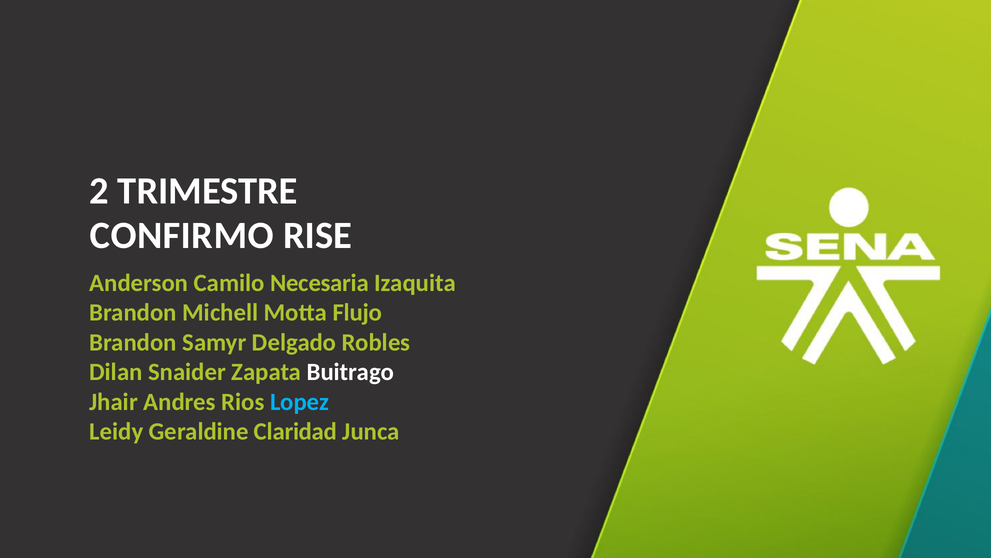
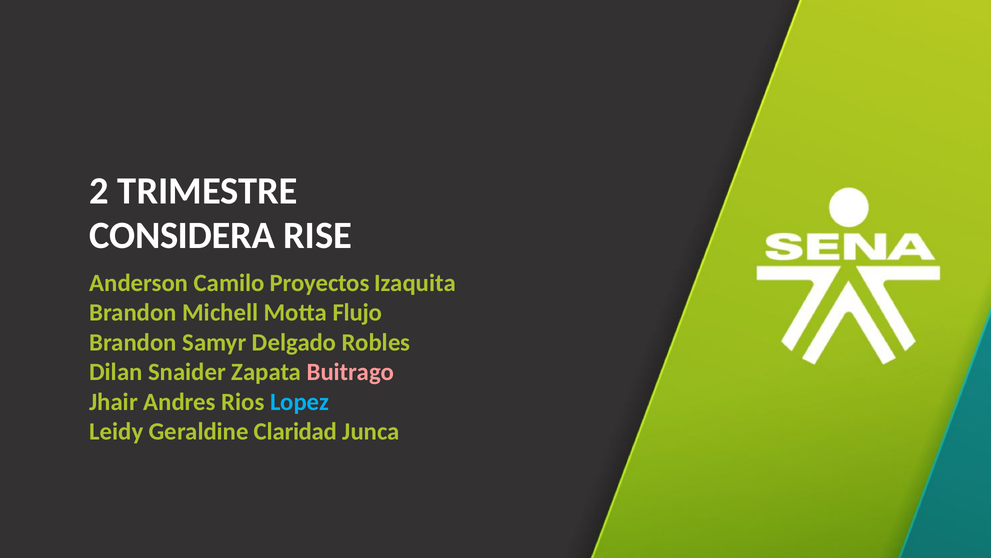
CONFIRMO: CONFIRMO -> CONSIDERA
Necesaria: Necesaria -> Proyectos
Buitrago colour: white -> pink
